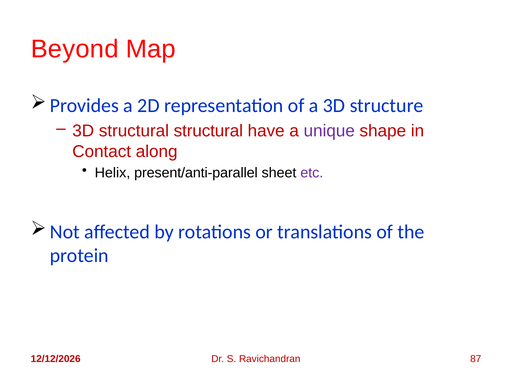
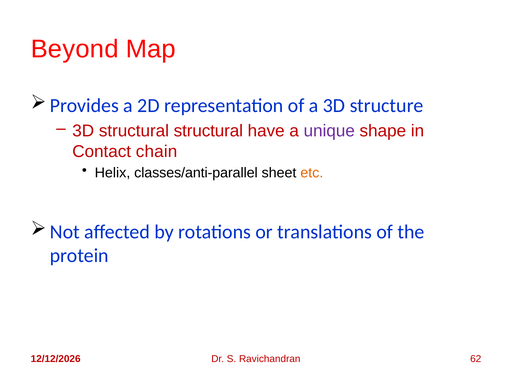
along: along -> chain
present/anti-parallel: present/anti-parallel -> classes/anti-parallel
etc colour: purple -> orange
87: 87 -> 62
